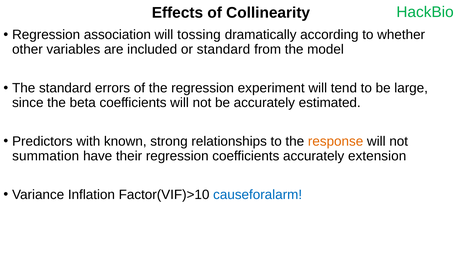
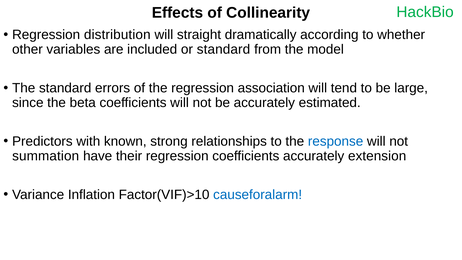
association: association -> distribution
tossing: tossing -> straight
experiment: experiment -> association
response colour: orange -> blue
